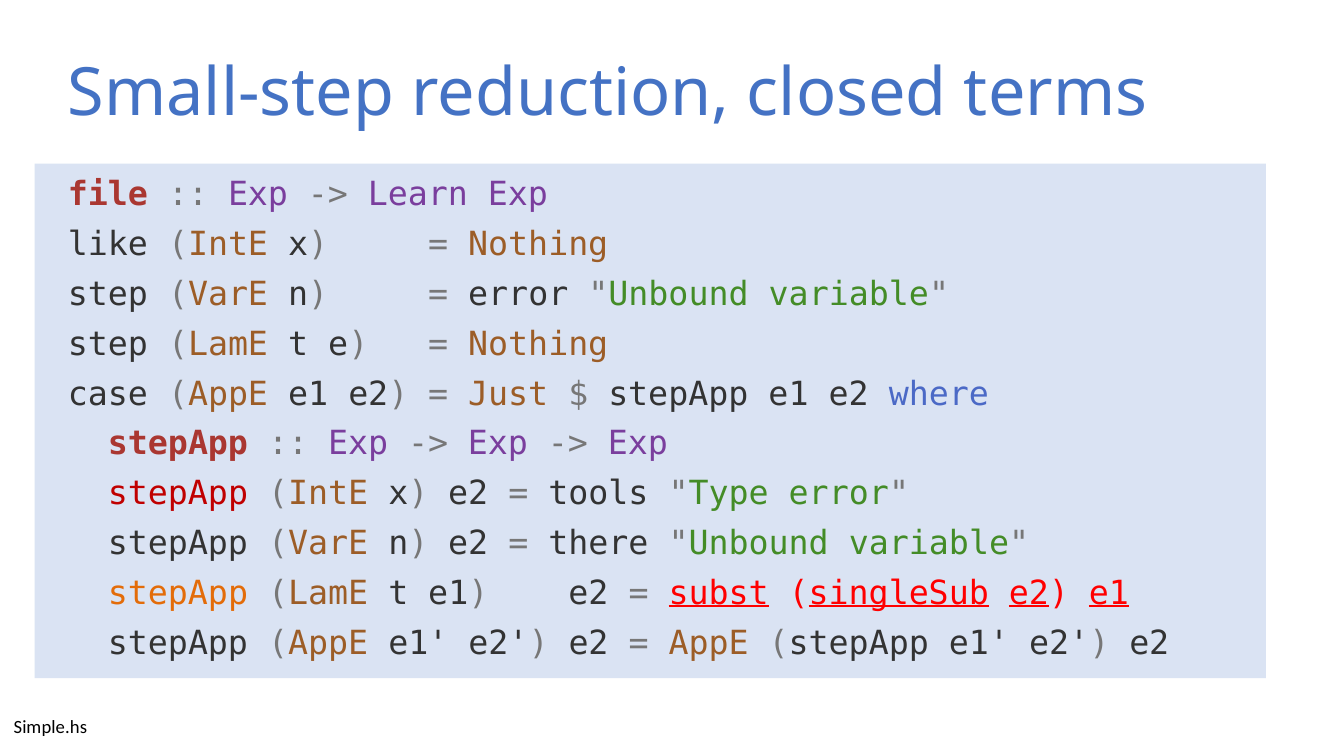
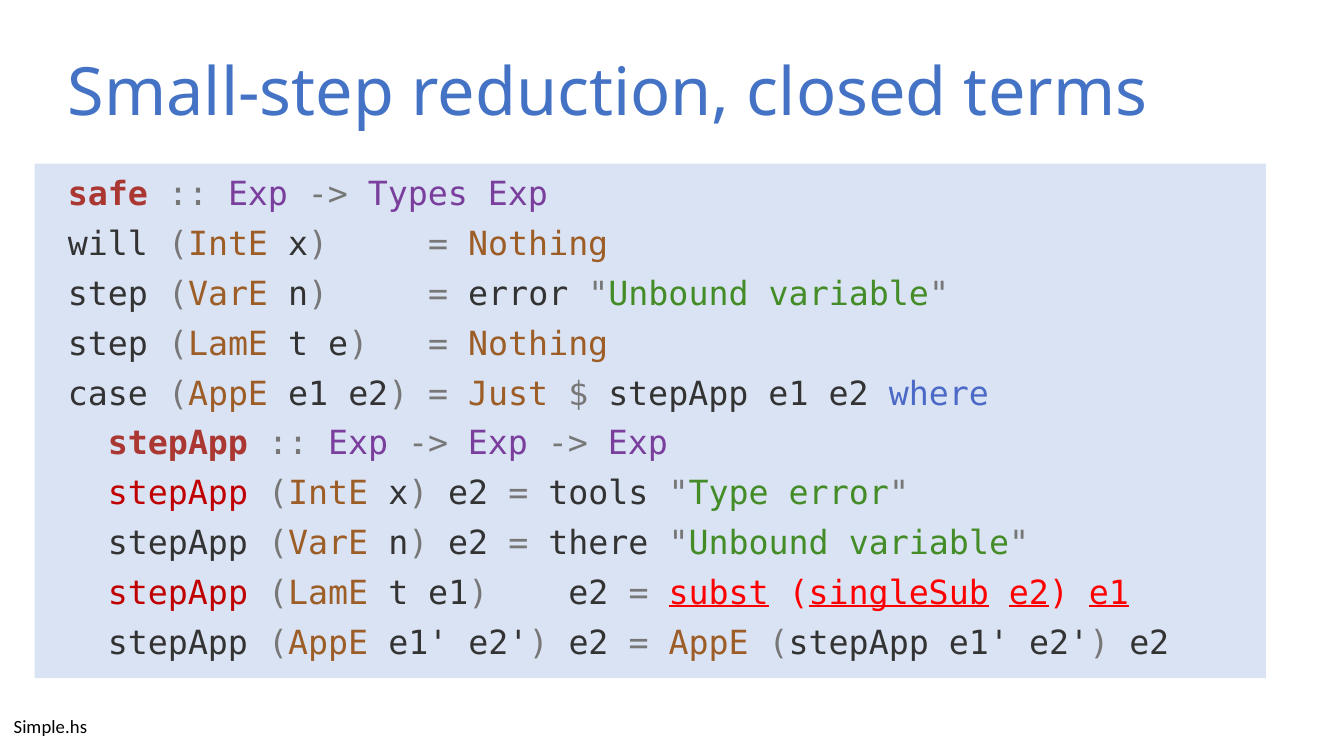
file: file -> safe
Learn: Learn -> Types
like: like -> will
stepApp at (178, 594) colour: orange -> red
